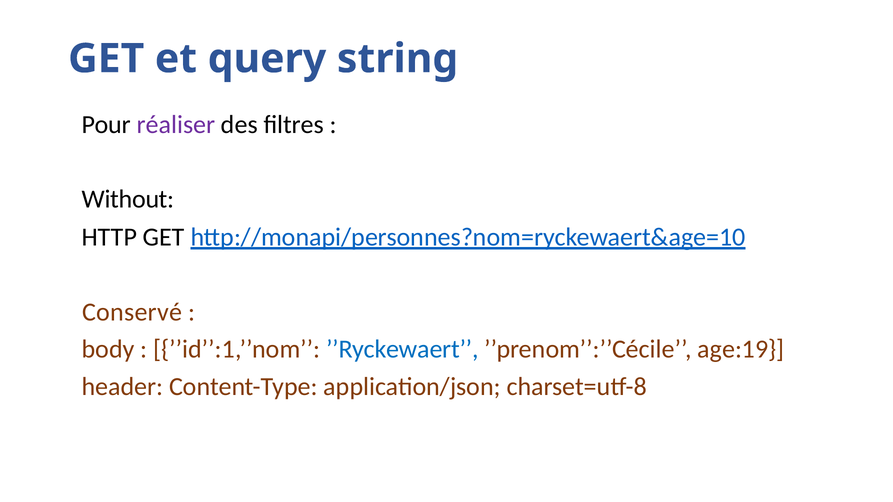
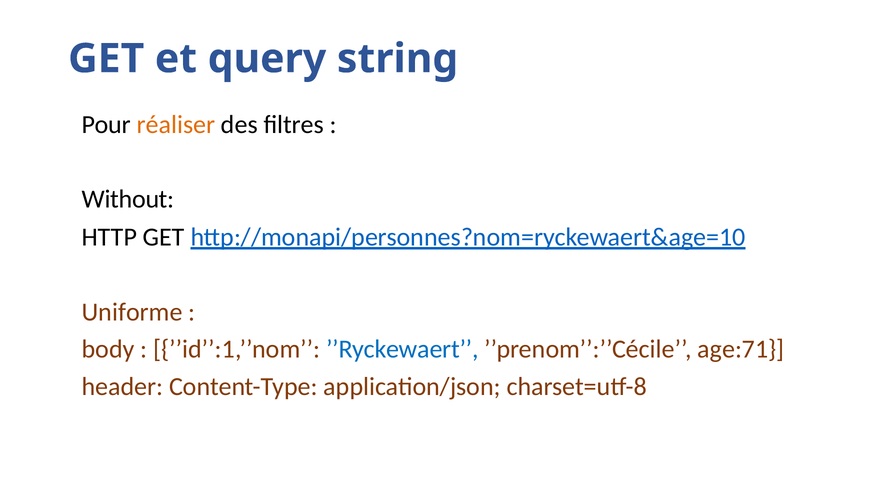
réaliser colour: purple -> orange
Conservé: Conservé -> Uniforme
age:19: age:19 -> age:71
